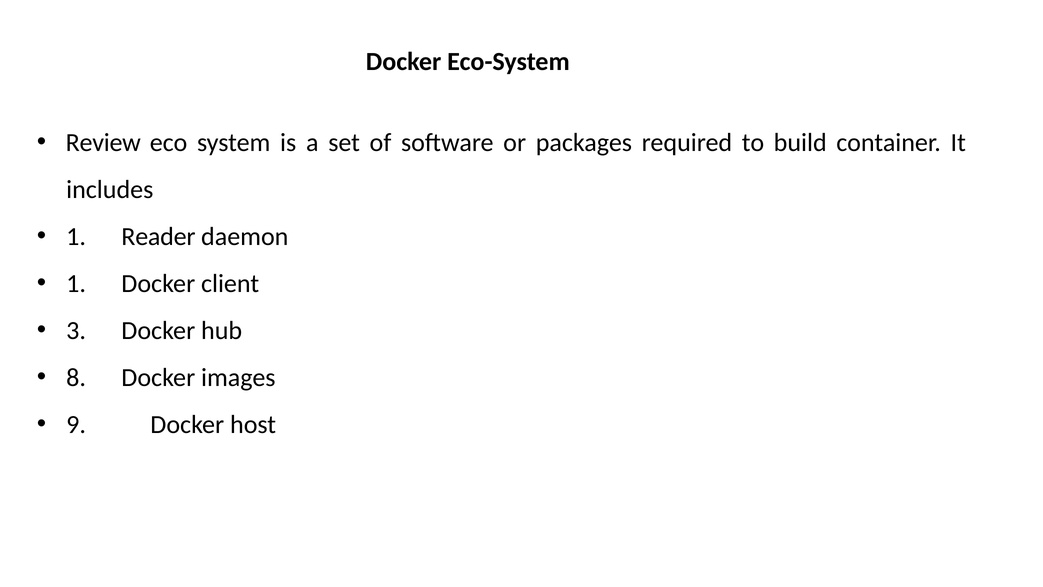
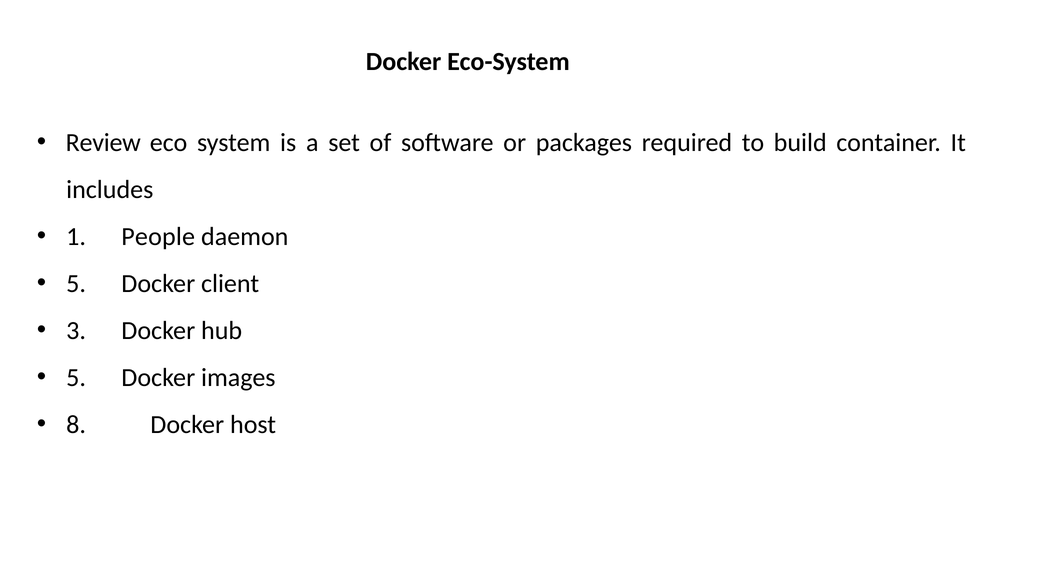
Reader: Reader -> People
1 at (76, 283): 1 -> 5
8 at (76, 377): 8 -> 5
9: 9 -> 8
